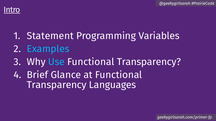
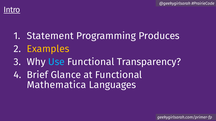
Variables: Variables -> Produces
Examples colour: light blue -> yellow
Transparency at (57, 85): Transparency -> Mathematica
